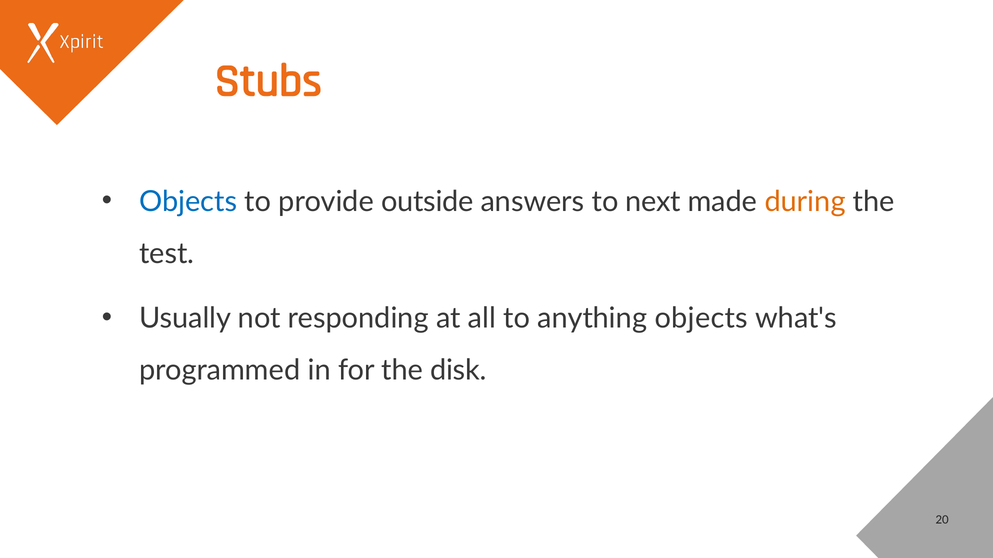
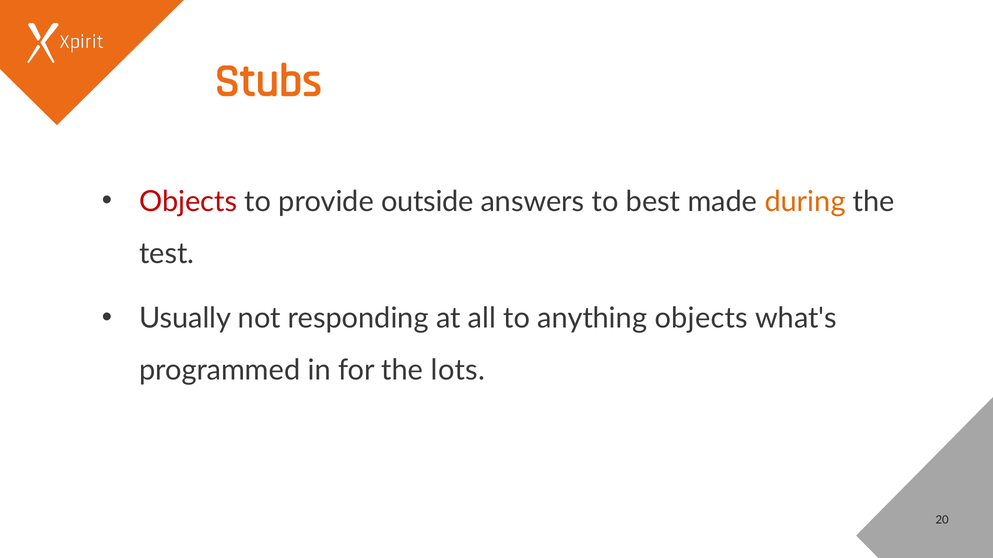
Objects at (188, 202) colour: blue -> red
next: next -> best
disk: disk -> lots
